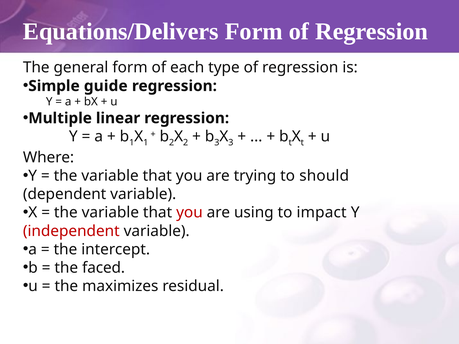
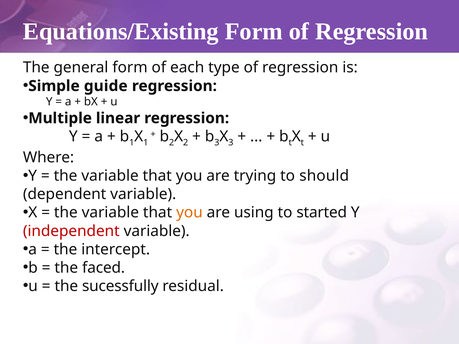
Equations/Delivers: Equations/Delivers -> Equations/Existing
you at (189, 213) colour: red -> orange
impact: impact -> started
maximizes: maximizes -> sucessfully
